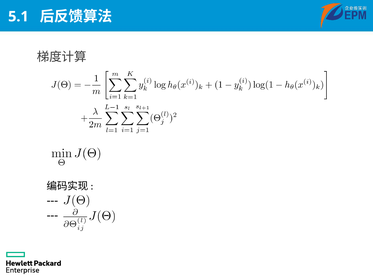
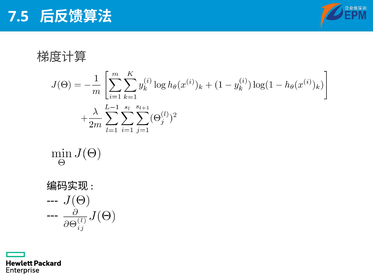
5.1: 5.1 -> 7.5
